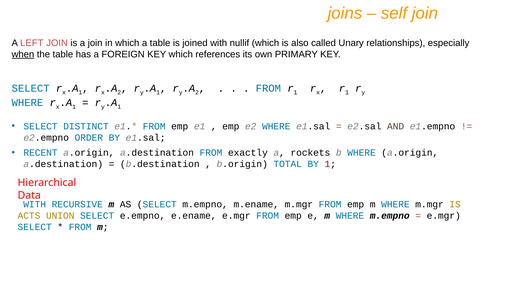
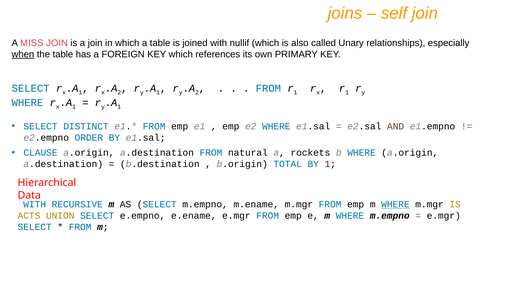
LEFT: LEFT -> MISS
RECENT: RECENT -> CLAUSE
exactly: exactly -> natural
WHERE at (395, 204) underline: none -> present
